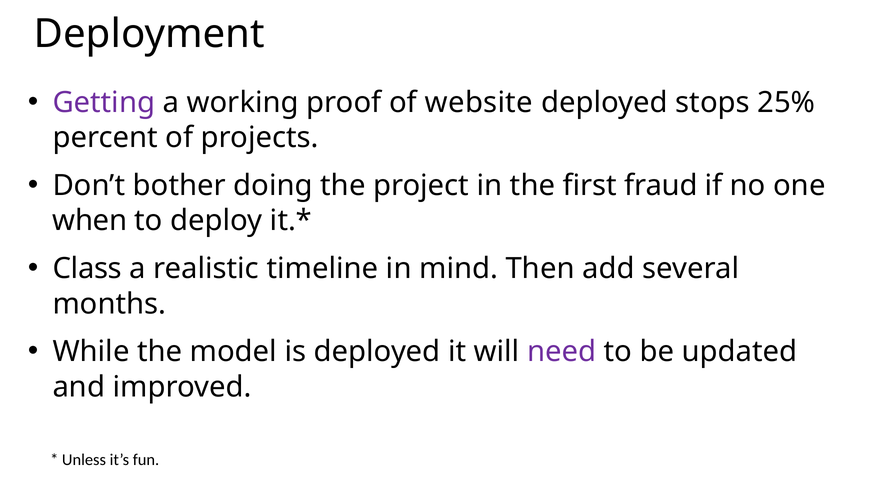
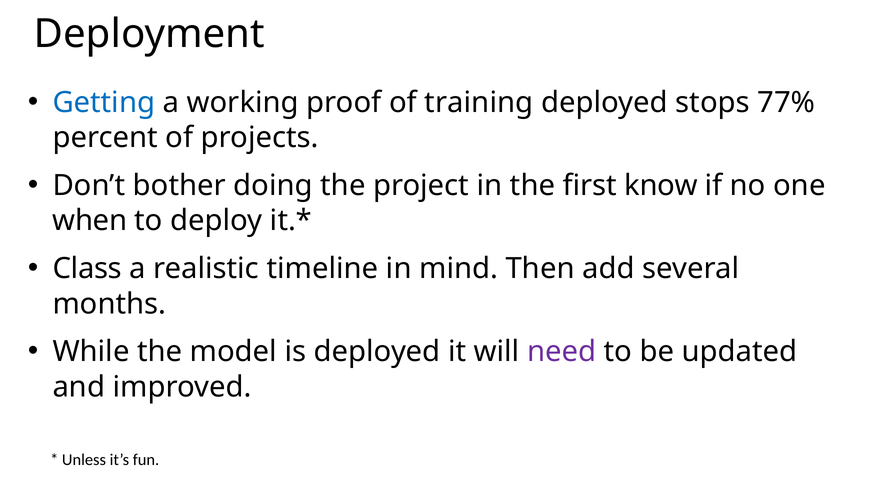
Getting colour: purple -> blue
website: website -> training
25%: 25% -> 77%
fraud: fraud -> know
